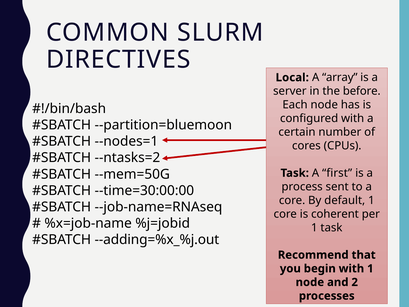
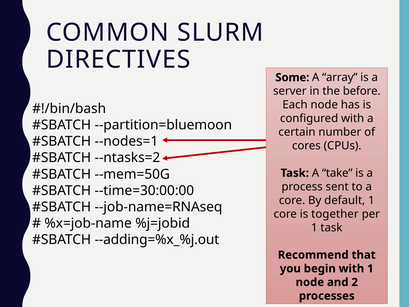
Local: Local -> Some
first: first -> take
coherent: coherent -> together
